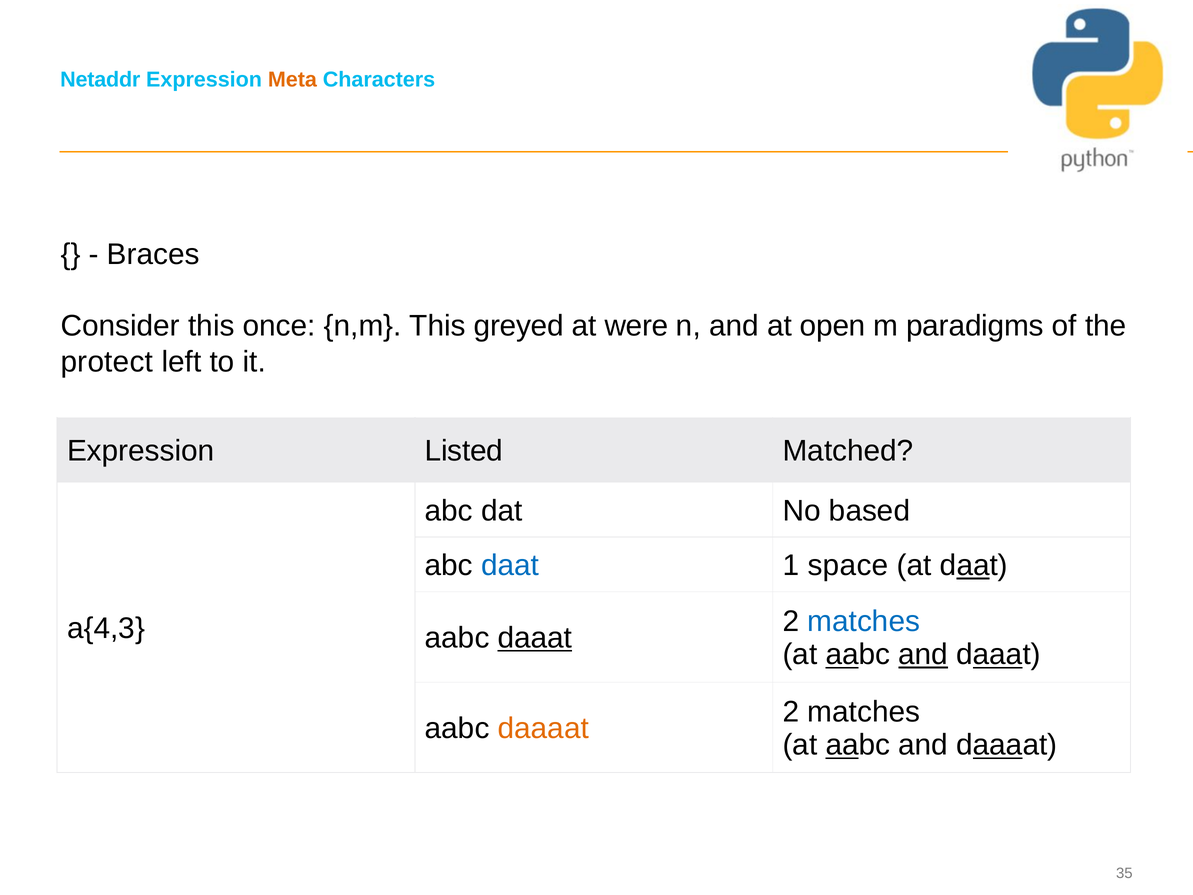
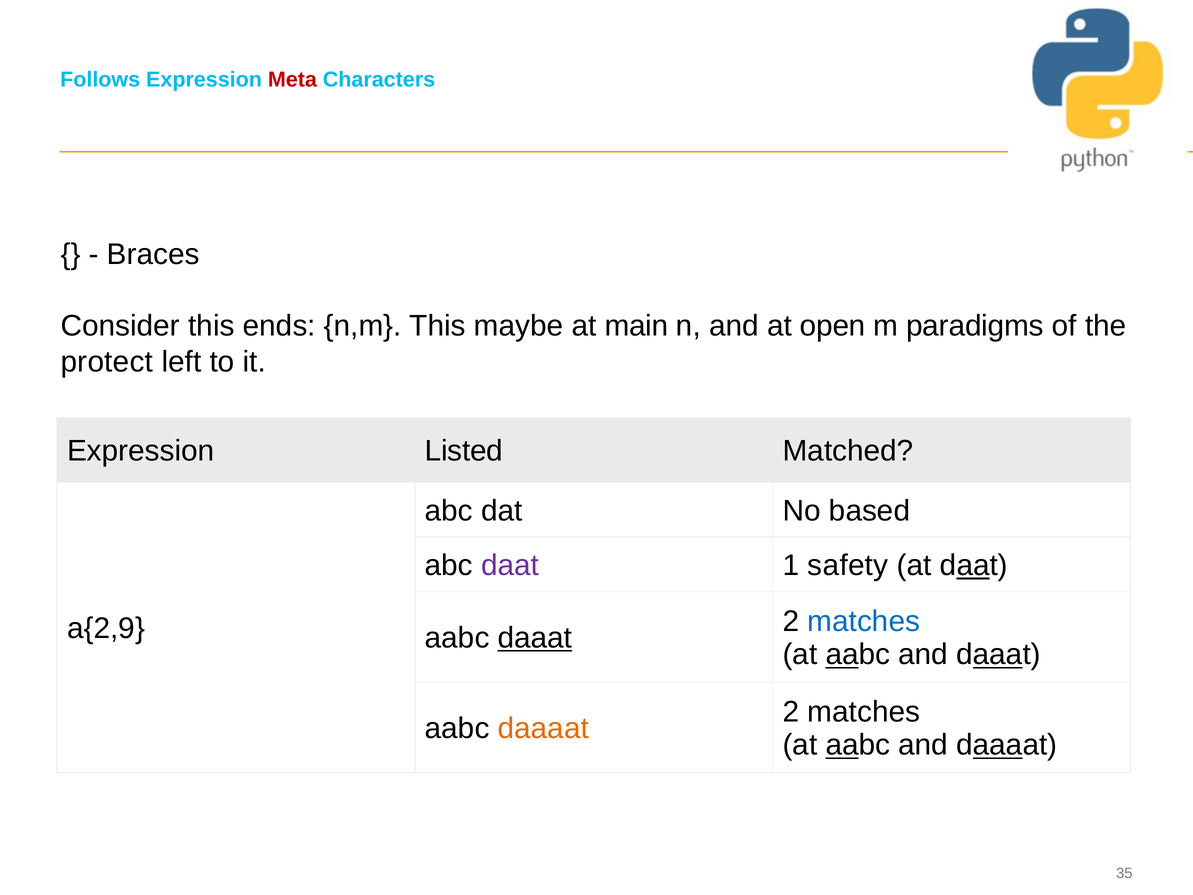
Netaddr: Netaddr -> Follows
Meta colour: orange -> red
once: once -> ends
greyed: greyed -> maybe
were: were -> main
daat at (510, 565) colour: blue -> purple
space: space -> safety
a{4,3: a{4,3 -> a{2,9
and at (923, 654) underline: present -> none
